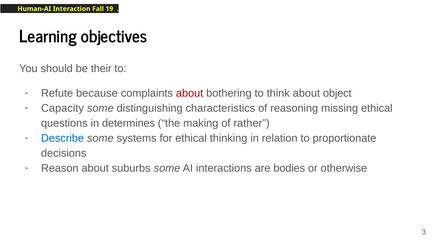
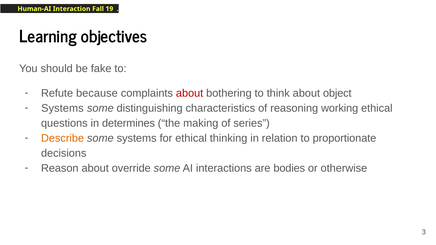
their: their -> fake
Capacity at (62, 108): Capacity -> Systems
missing: missing -> working
rather: rather -> series
Describe colour: blue -> orange
suburbs: suburbs -> override
